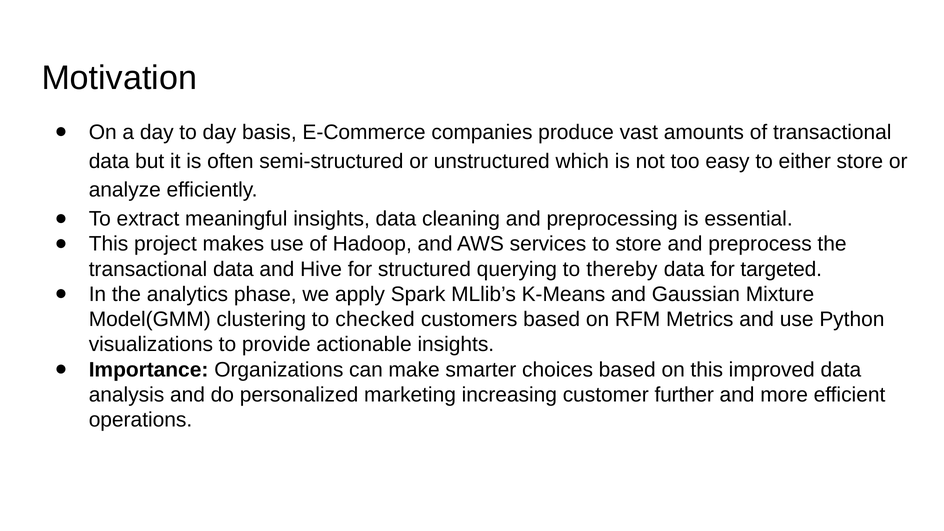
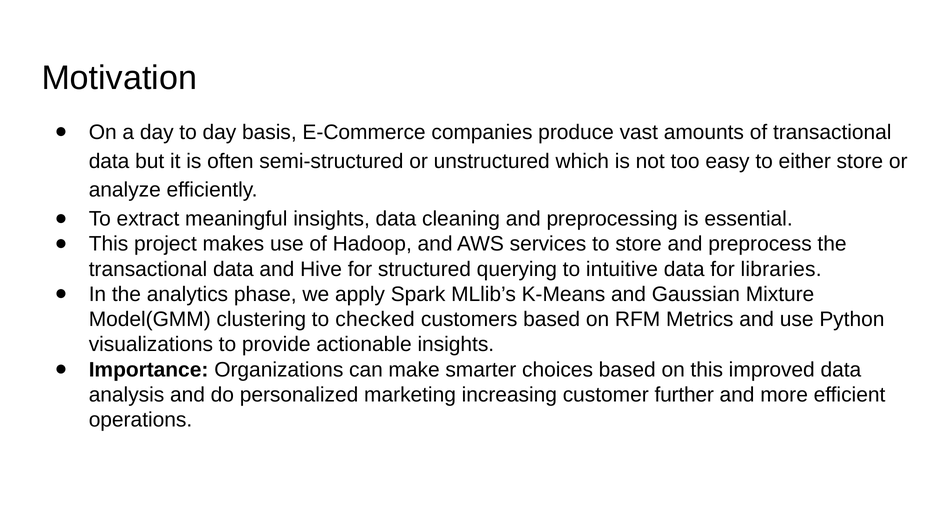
thereby: thereby -> intuitive
targeted: targeted -> libraries
